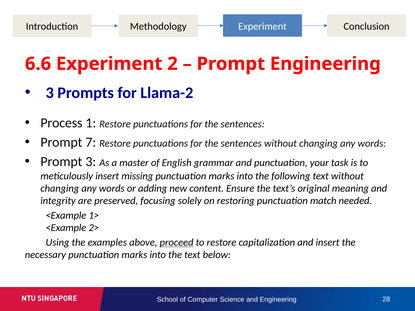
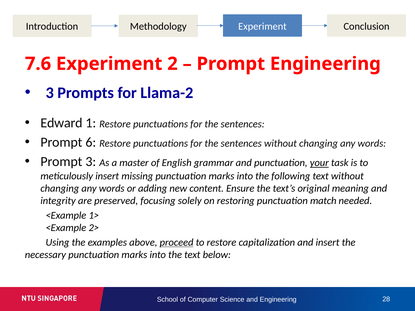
6.6: 6.6 -> 7.6
Process: Process -> Edward
7: 7 -> 6
your underline: none -> present
